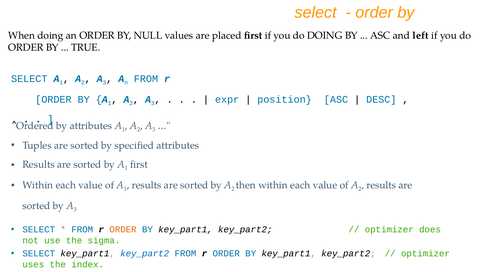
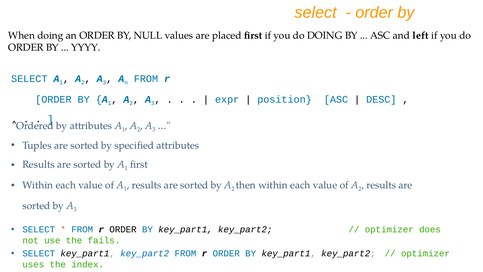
TRUE: TRUE -> YYYY
ORDER at (123, 229) colour: orange -> black
sigma: sigma -> fails
